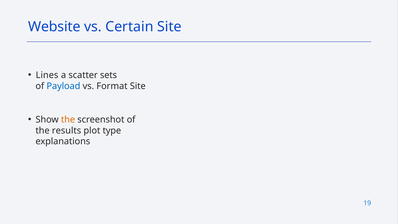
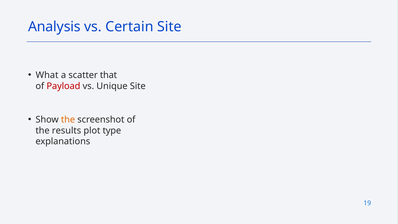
Website: Website -> Analysis
Lines: Lines -> What
sets: sets -> that
Payload colour: blue -> red
Format: Format -> Unique
